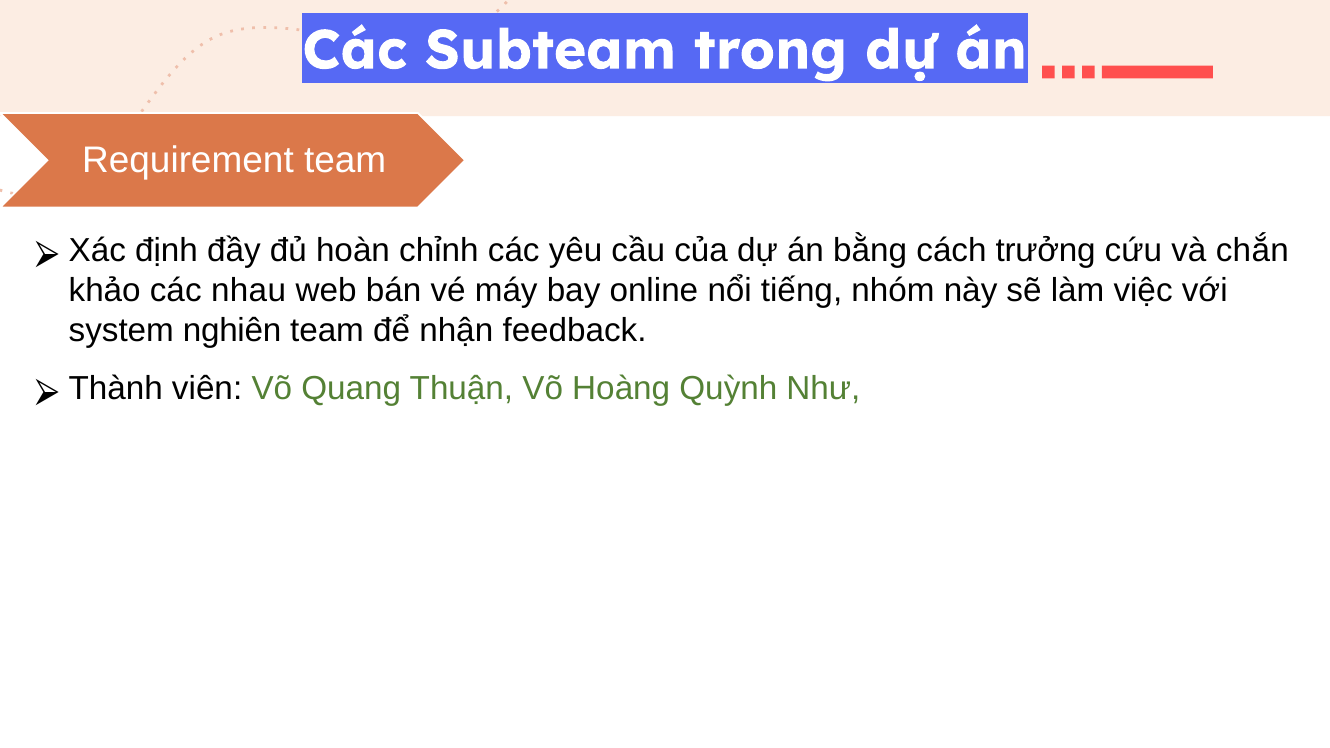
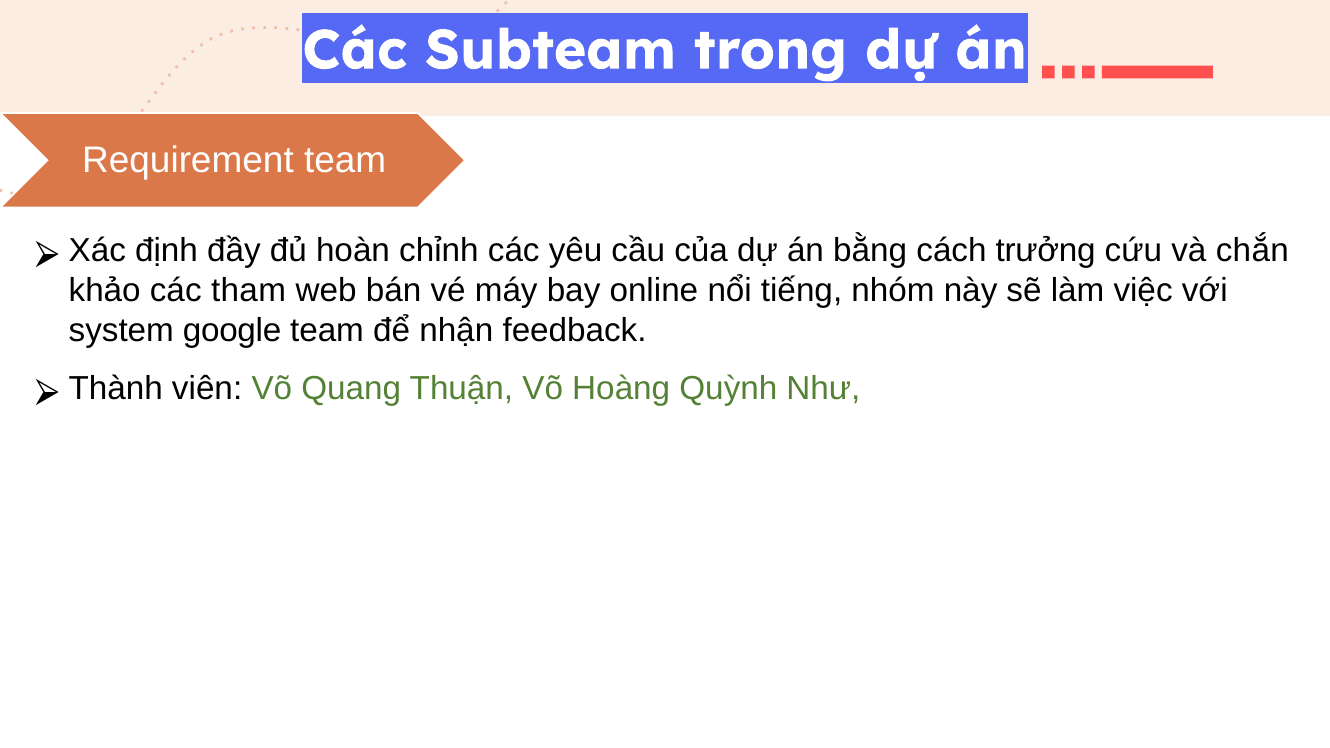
nhau: nhau -> tham
nghiên: nghiên -> google
